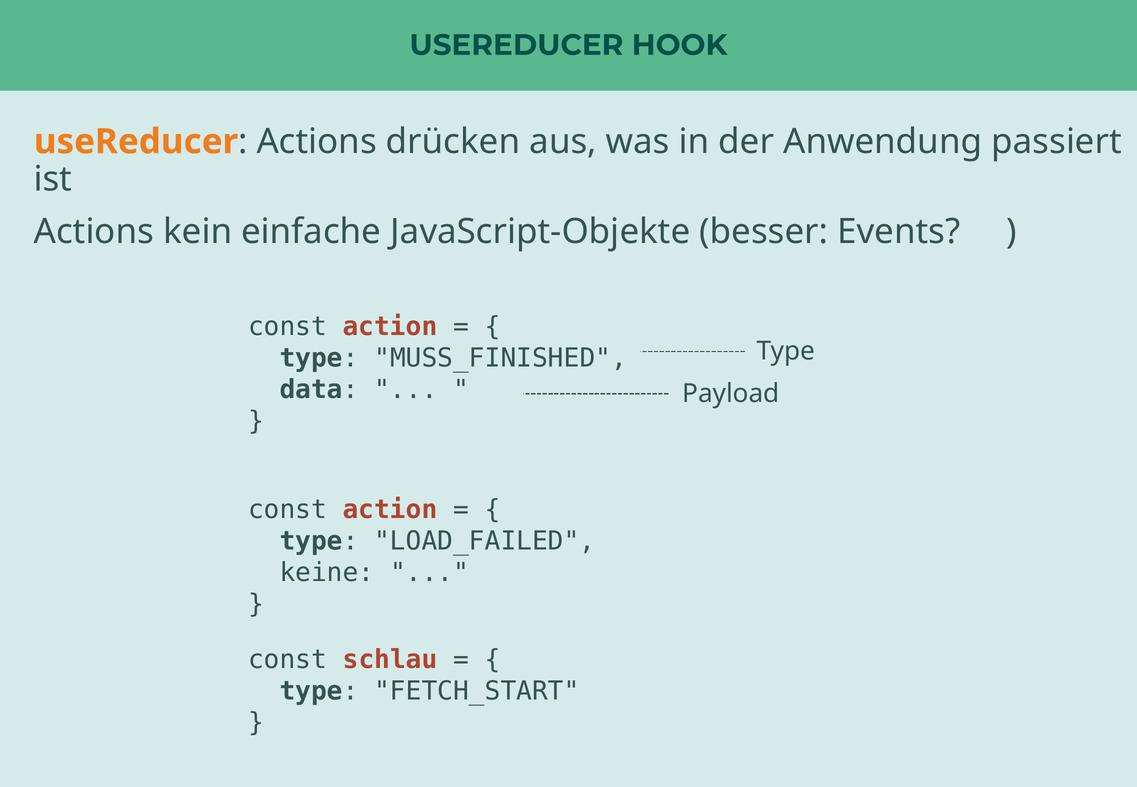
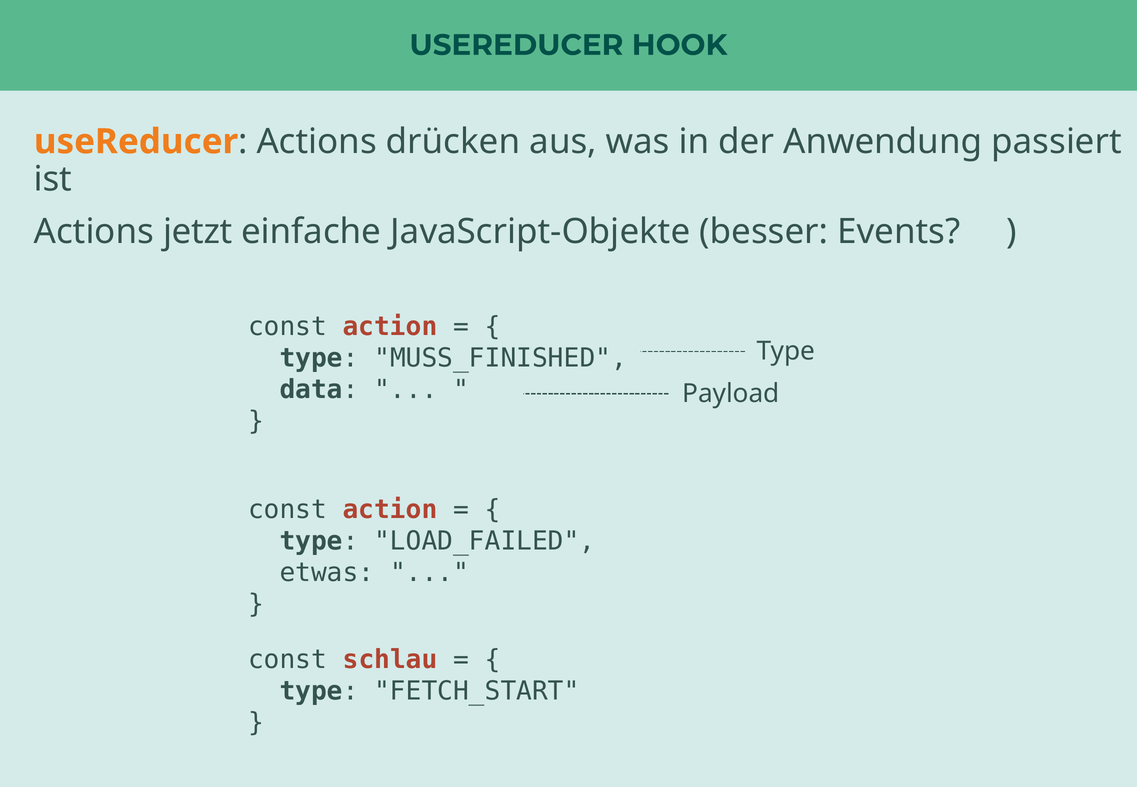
kein: kein -> jetzt
keine: keine -> etwas
